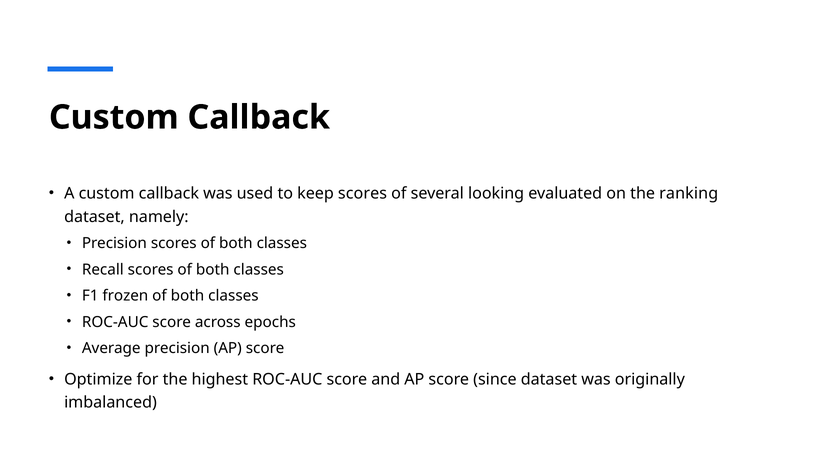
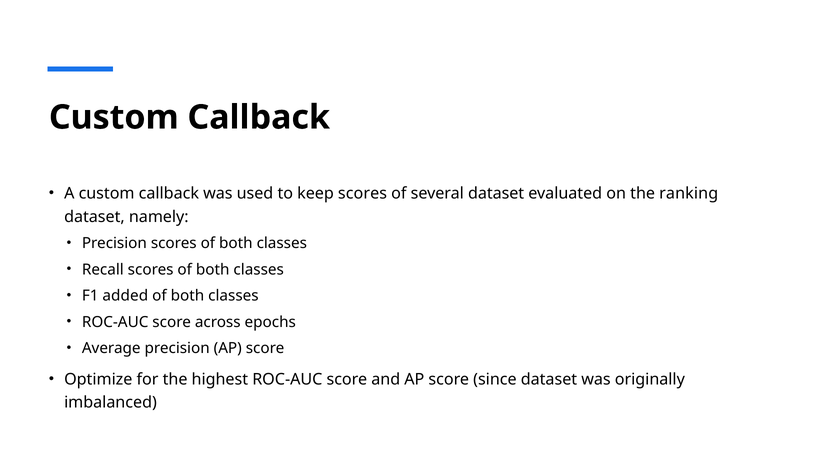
several looking: looking -> dataset
frozen: frozen -> added
